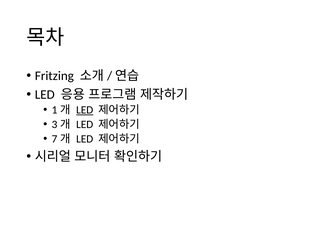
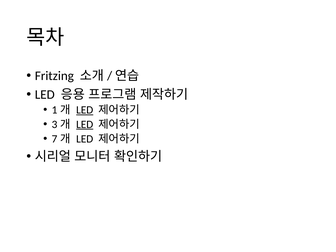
LED at (85, 124) underline: none -> present
